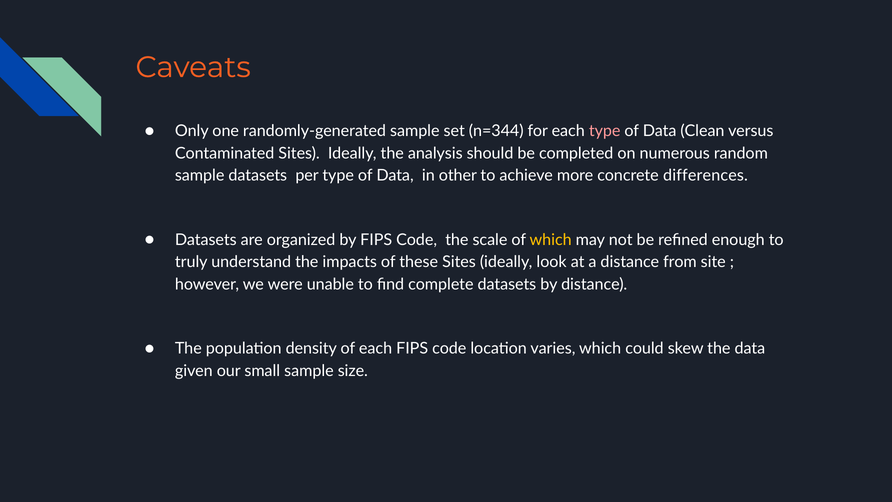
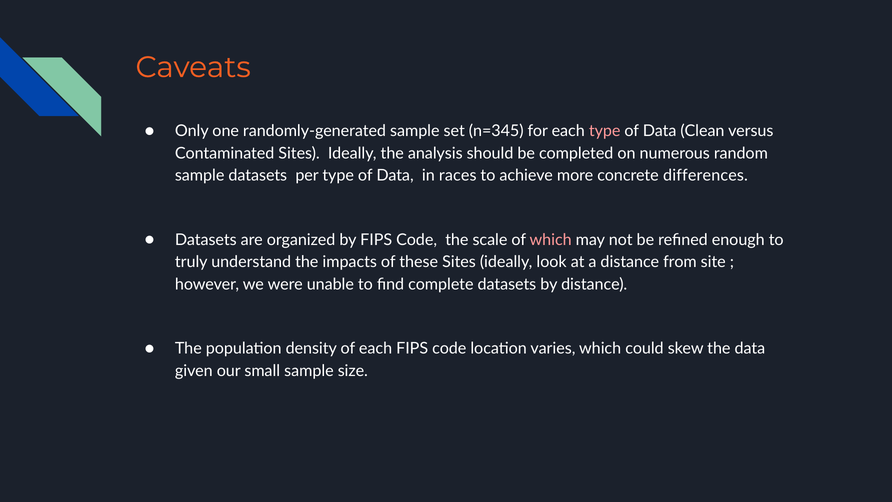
n=344: n=344 -> n=345
other: other -> races
which at (551, 240) colour: yellow -> pink
